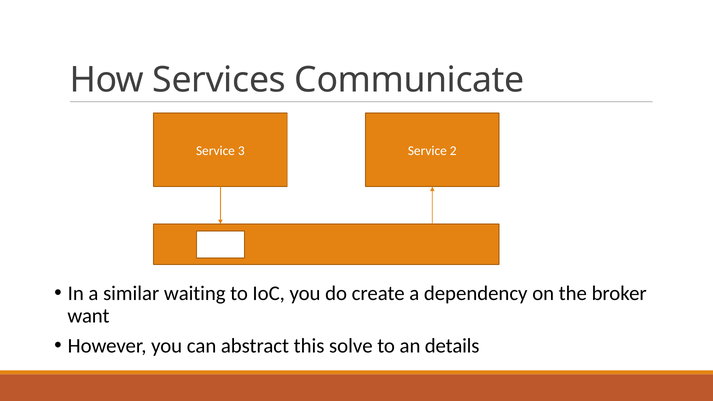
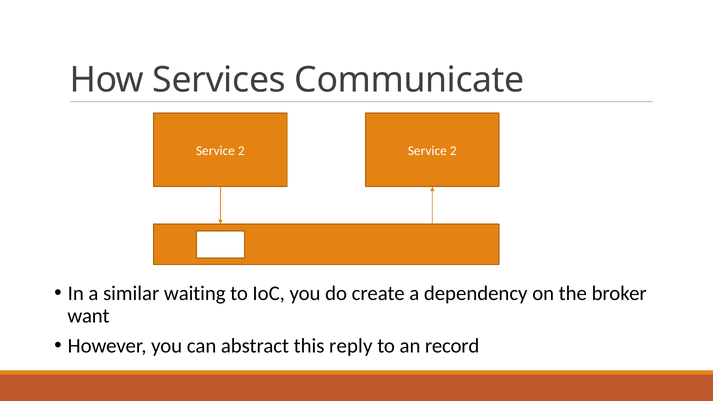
3 at (241, 151): 3 -> 2
solve: solve -> reply
details: details -> record
